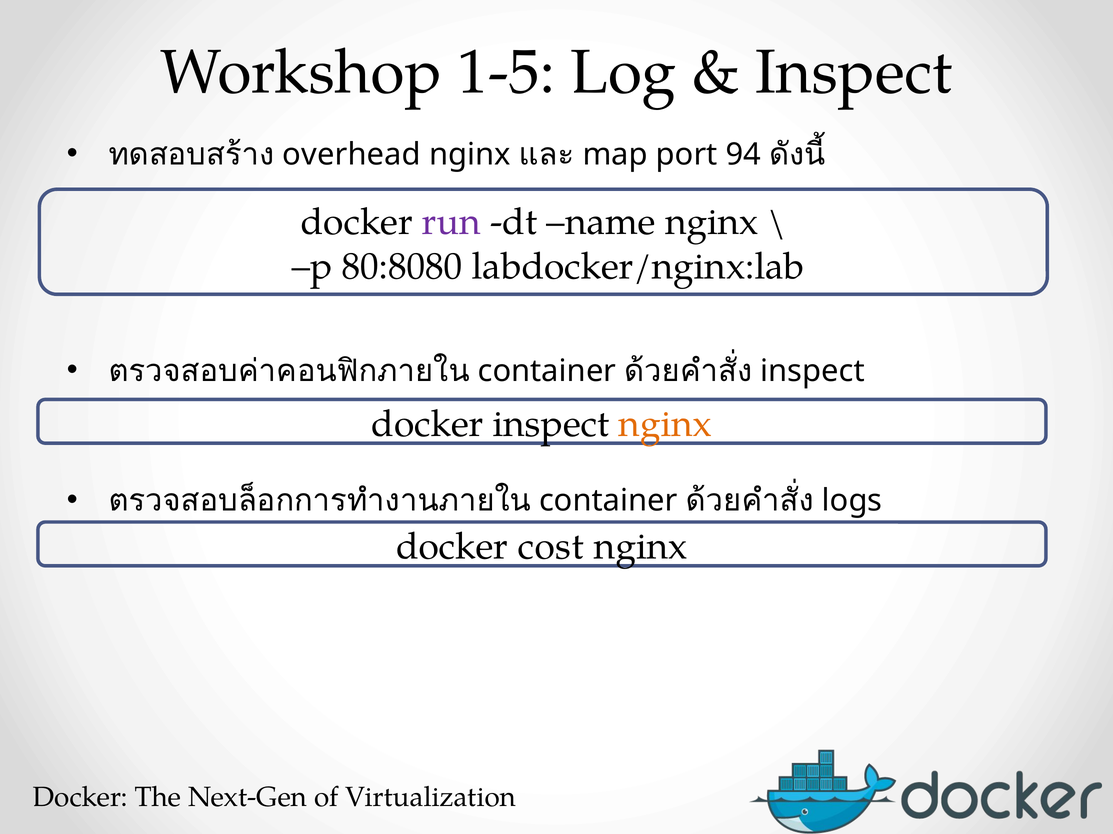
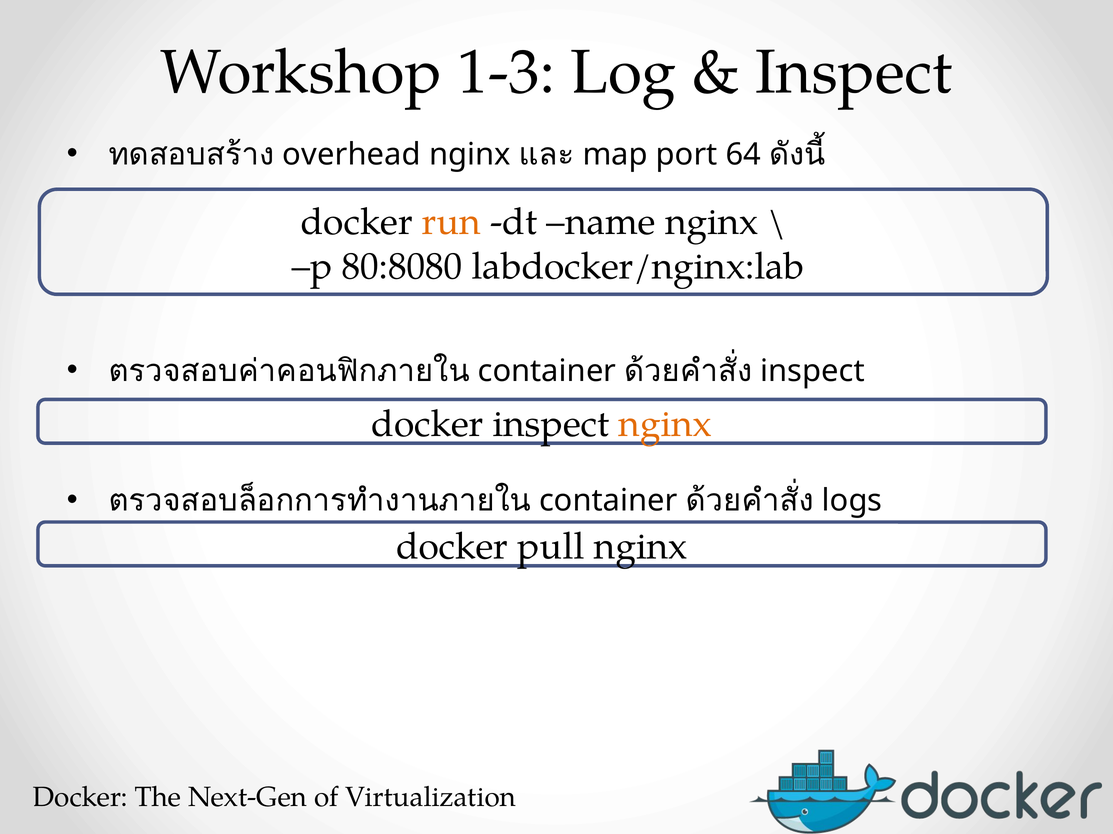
1-5: 1-5 -> 1-3
94: 94 -> 64
run colour: purple -> orange
cost: cost -> pull
